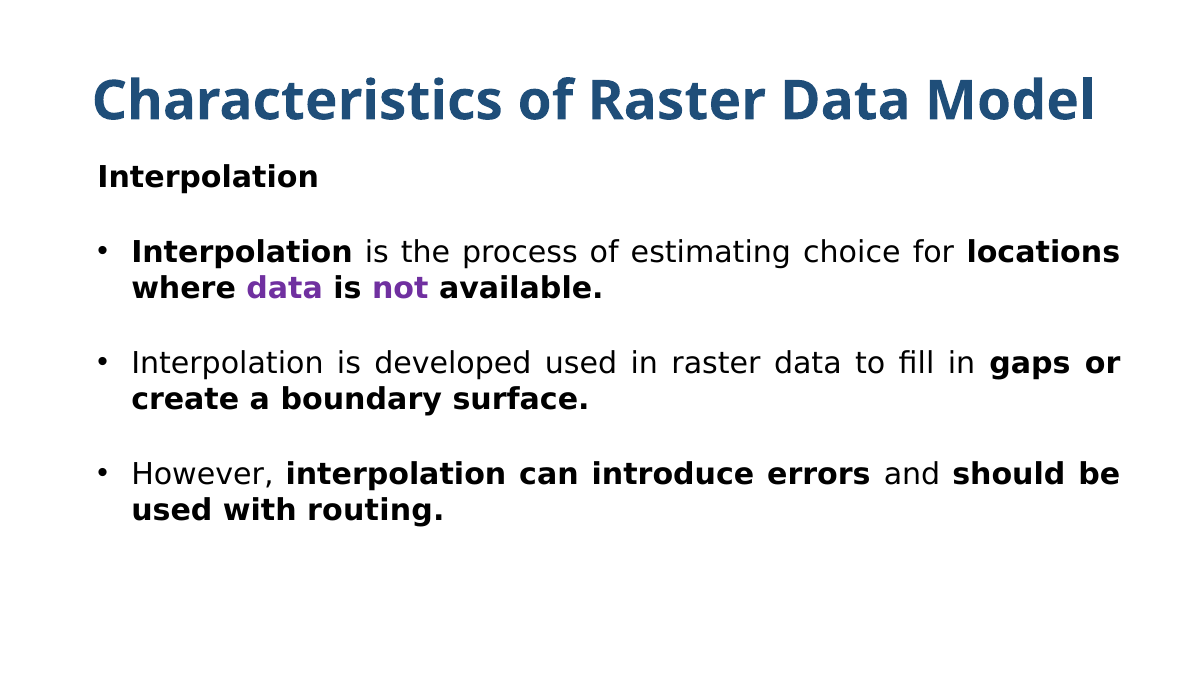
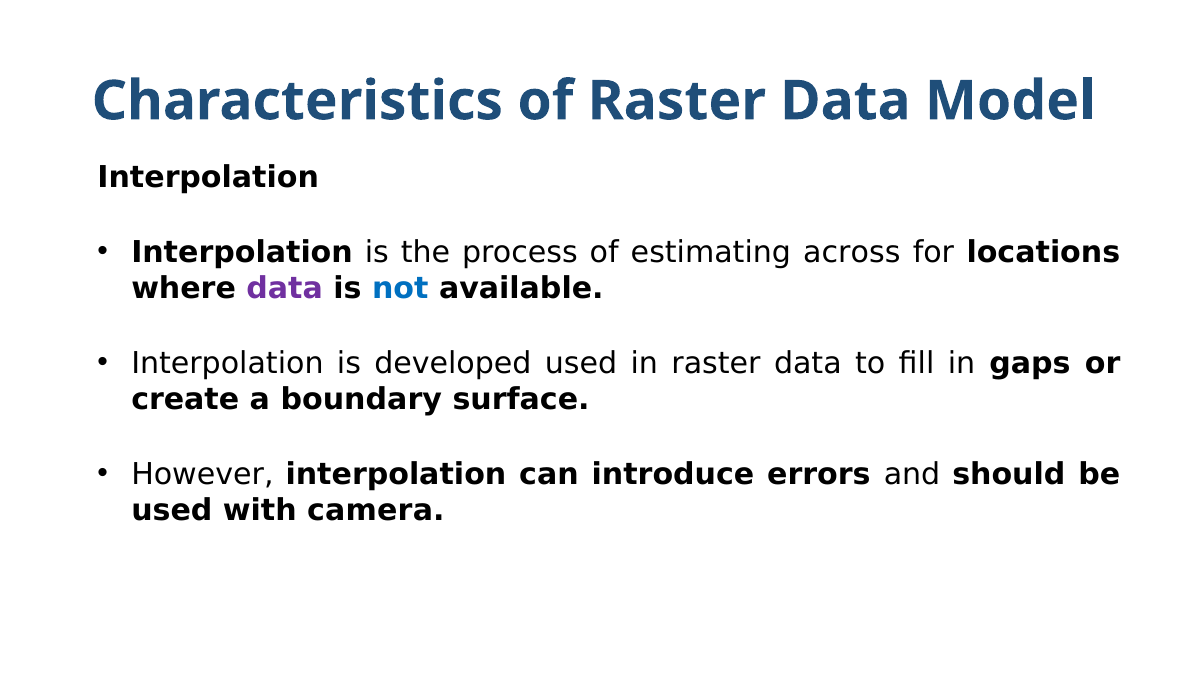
choice: choice -> across
not colour: purple -> blue
routing: routing -> camera
